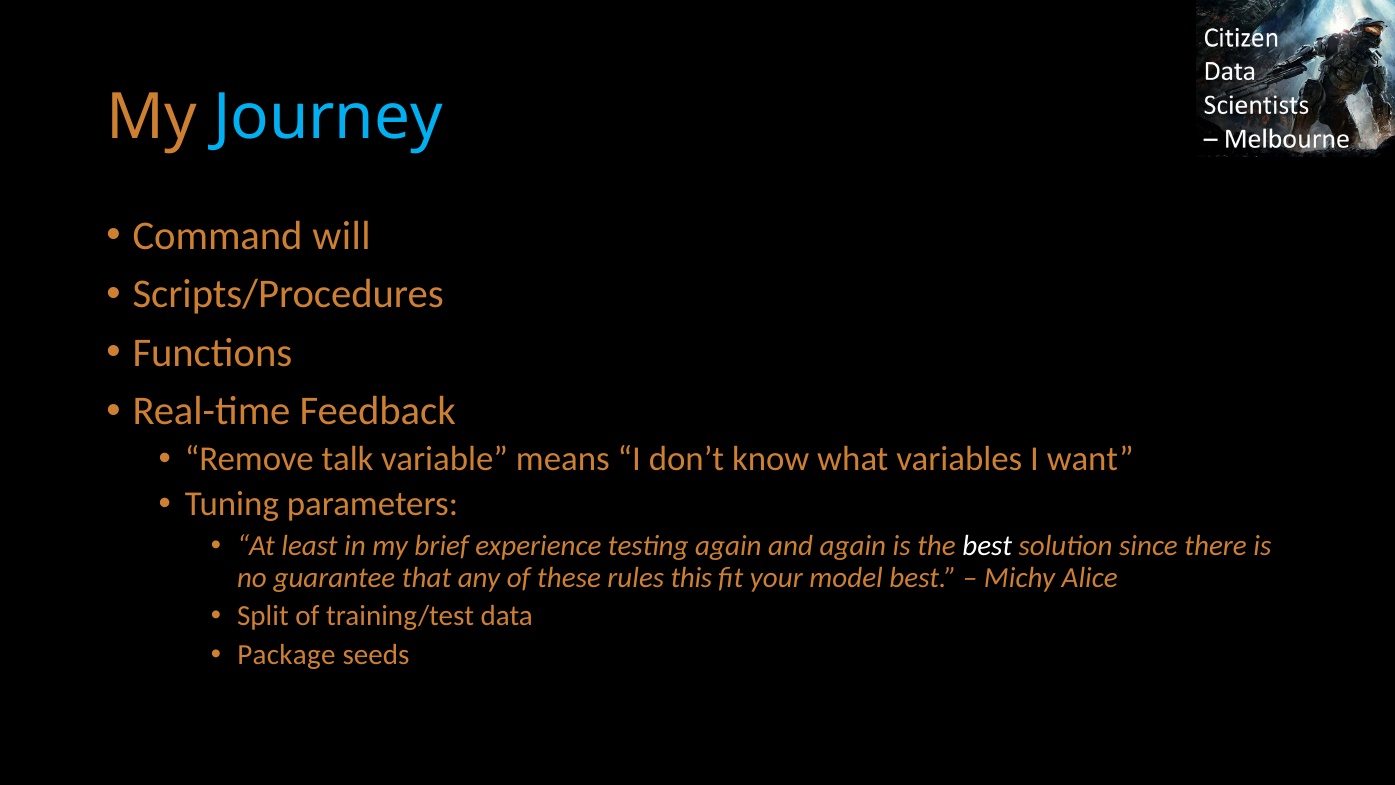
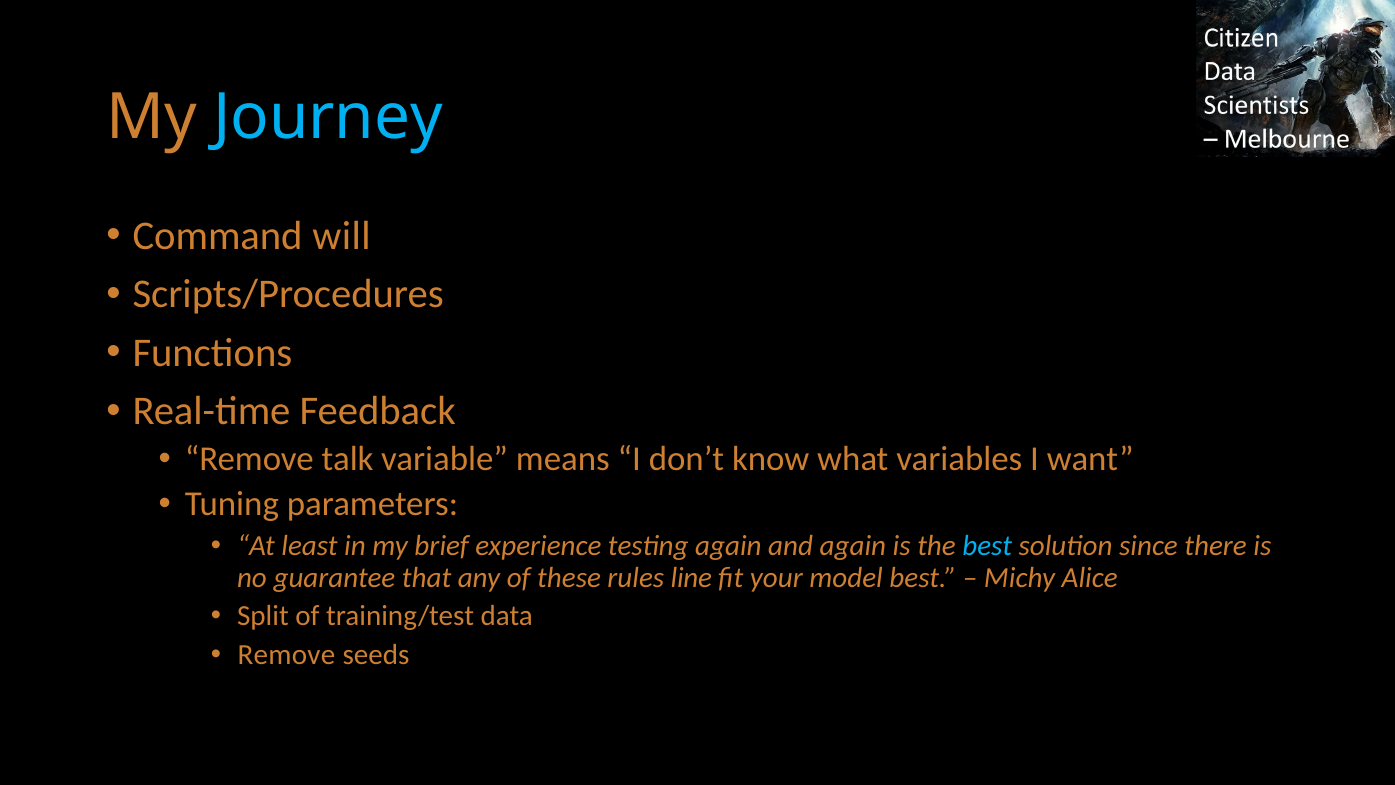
best at (987, 546) colour: white -> light blue
this: this -> line
Package at (286, 655): Package -> Remove
